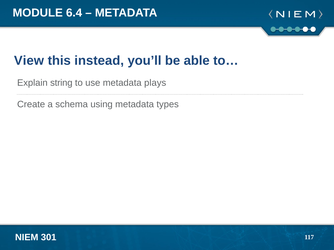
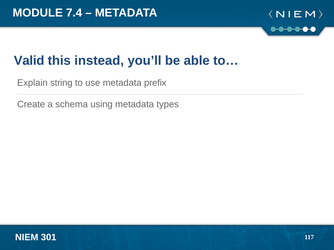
6.4: 6.4 -> 7.4
View: View -> Valid
plays: plays -> prefix
